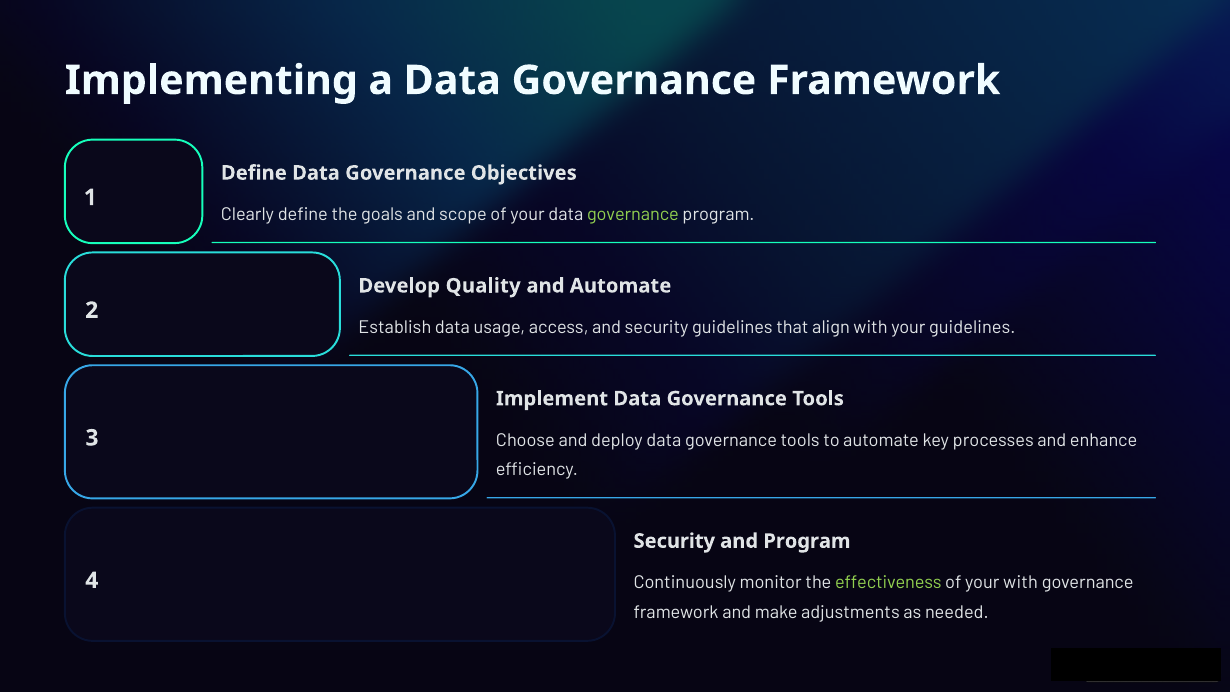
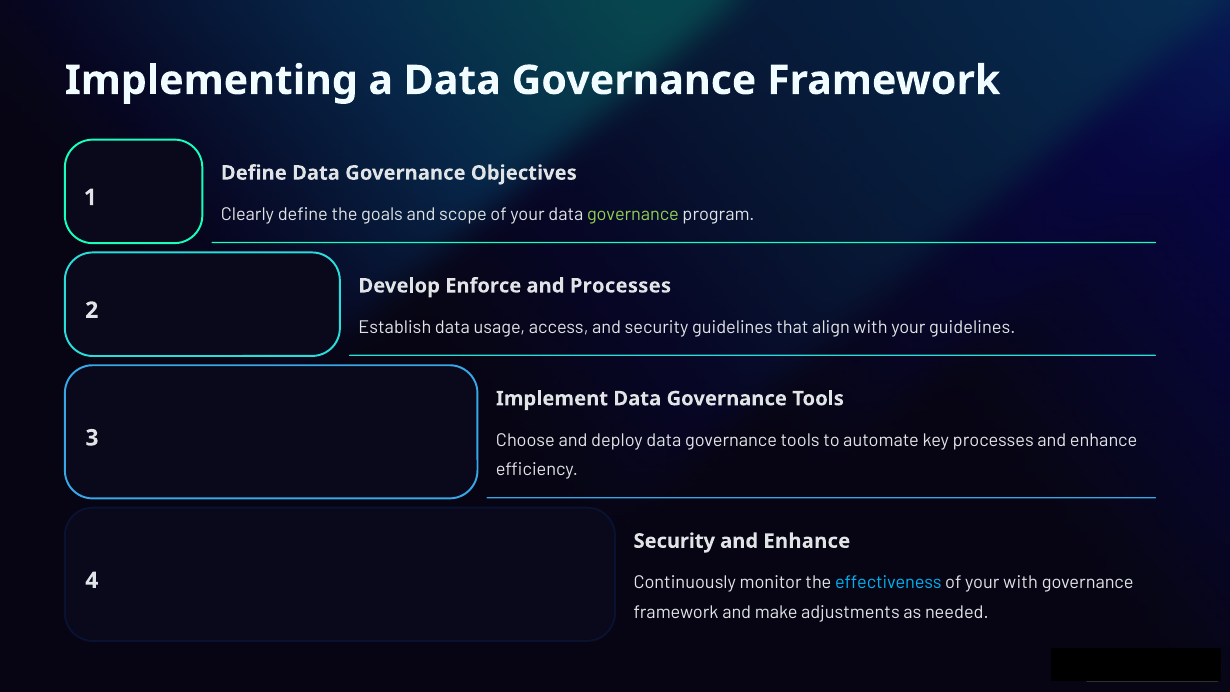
Quality: Quality -> Enforce
and Automate: Automate -> Processes
Program at (807, 541): Program -> Enhance
effectiveness colour: light green -> light blue
